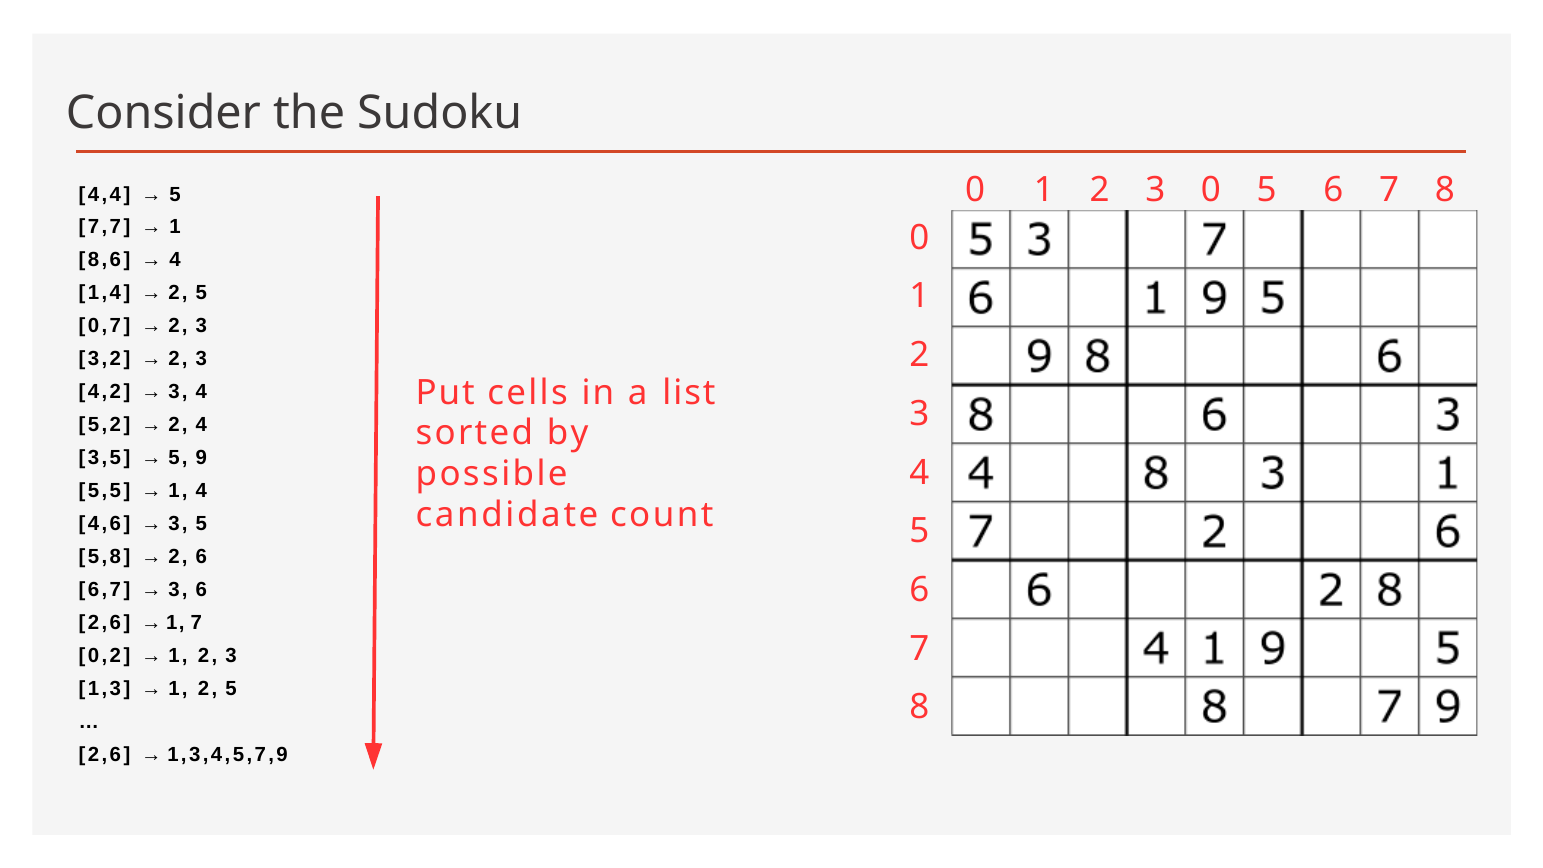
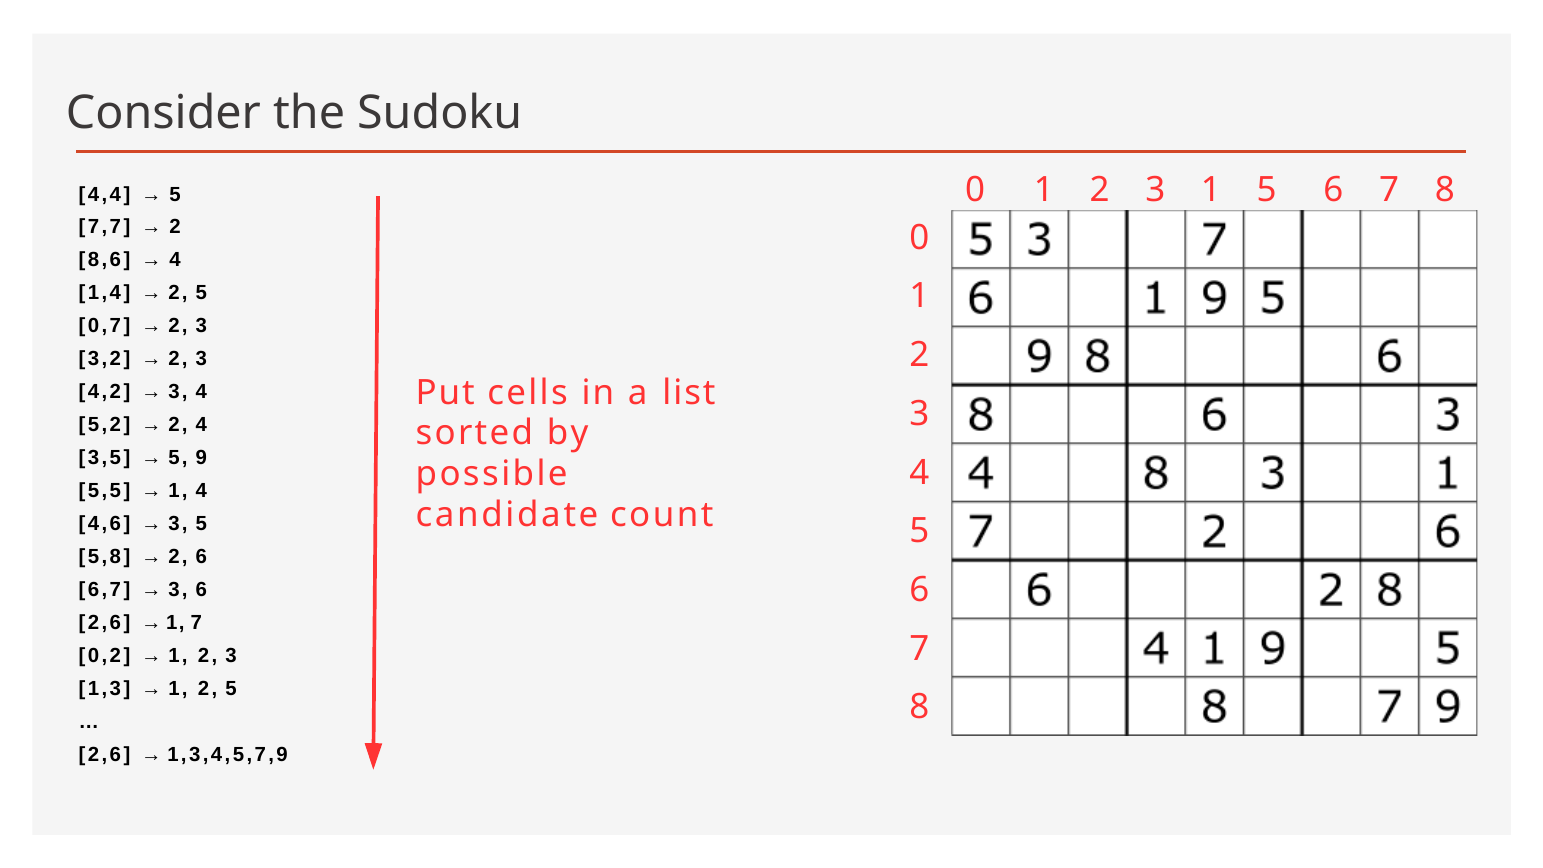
3 0: 0 -> 1
1 at (175, 227): 1 -> 2
